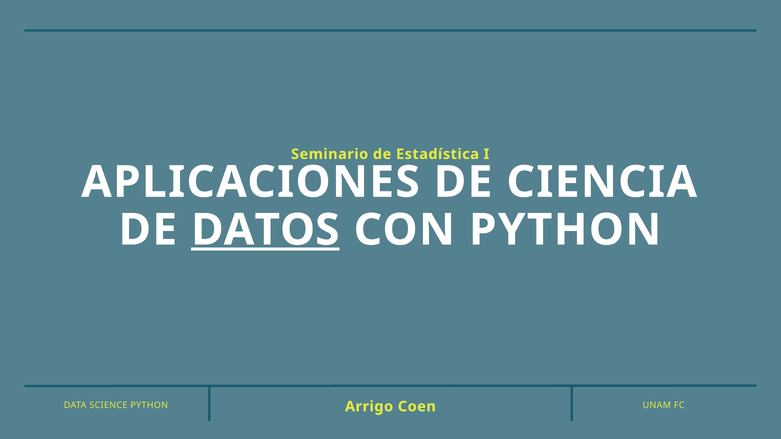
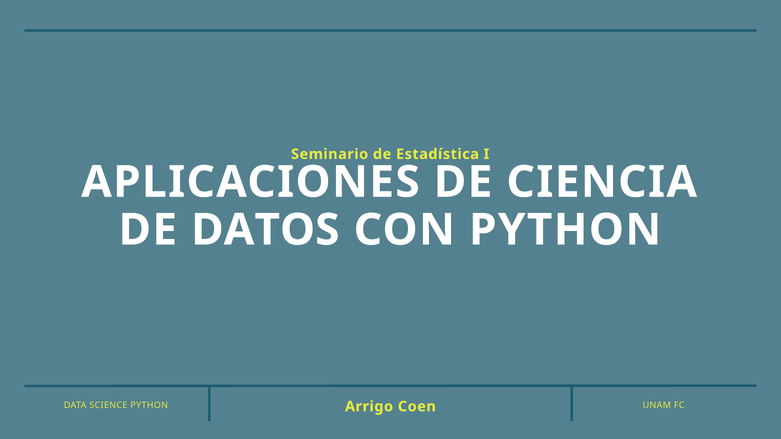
DATOS underline: present -> none
